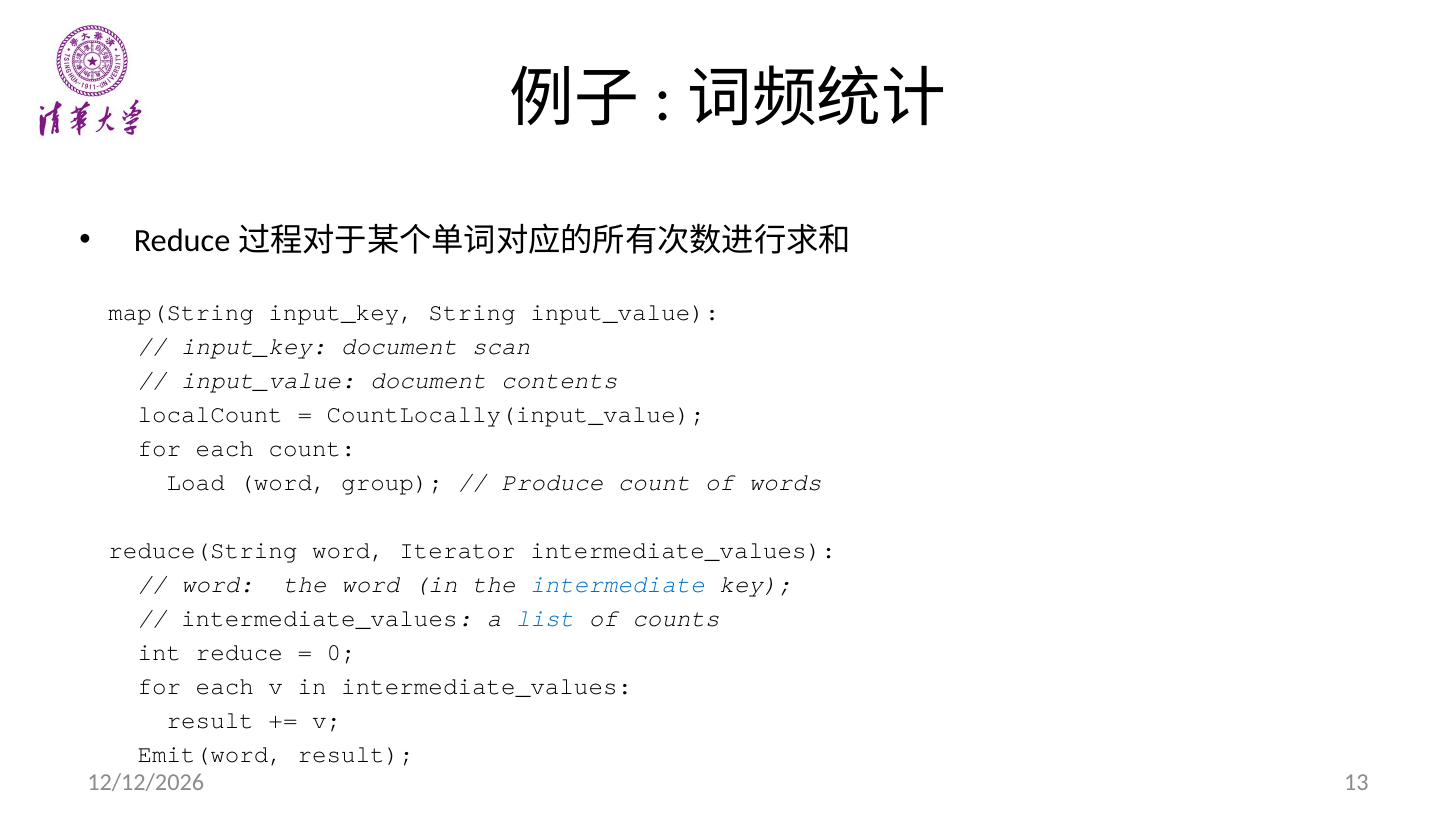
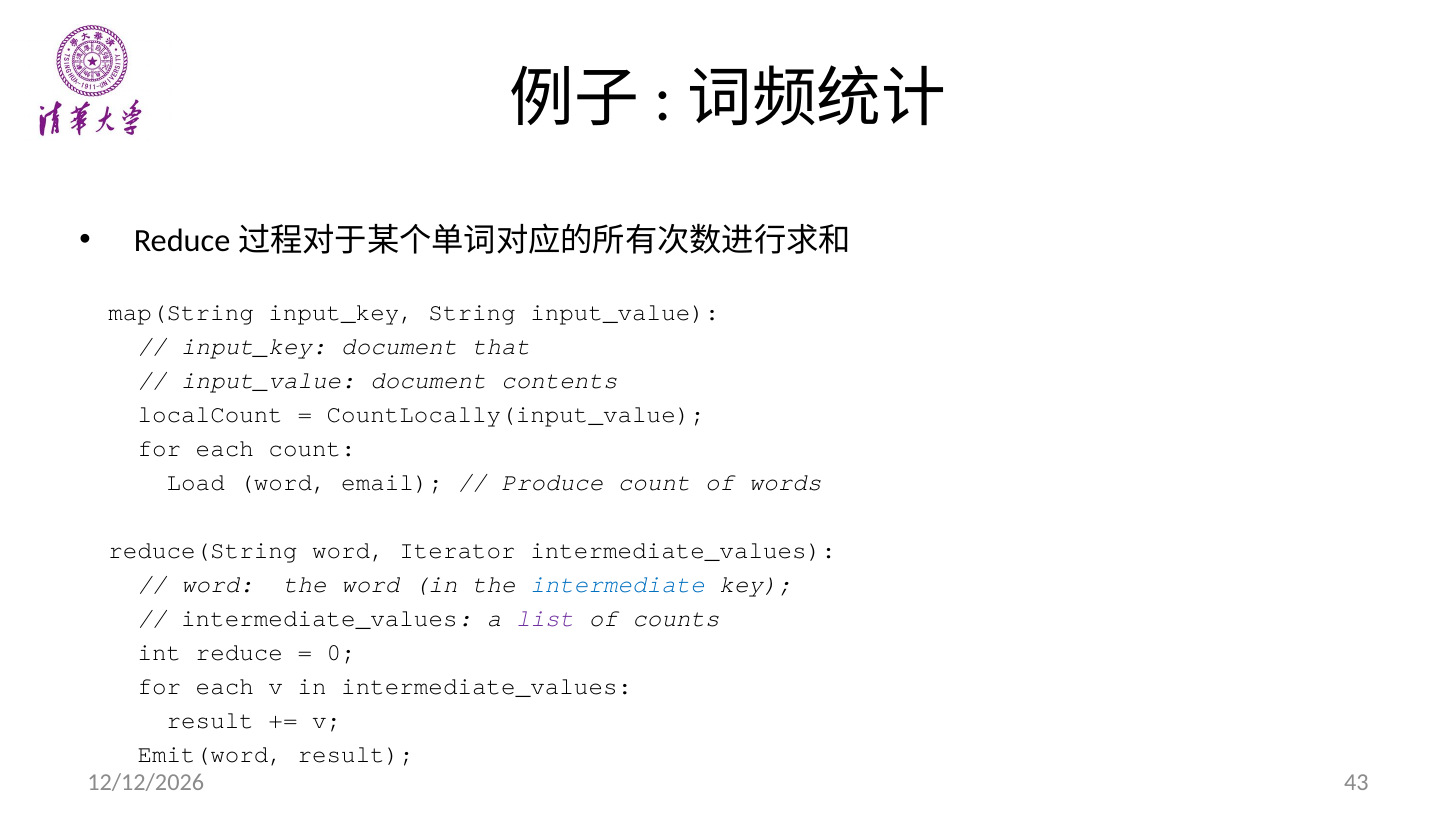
scan: scan -> that
group: group -> email
list colour: blue -> purple
13: 13 -> 43
